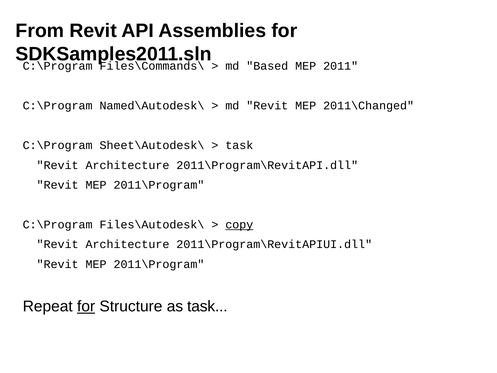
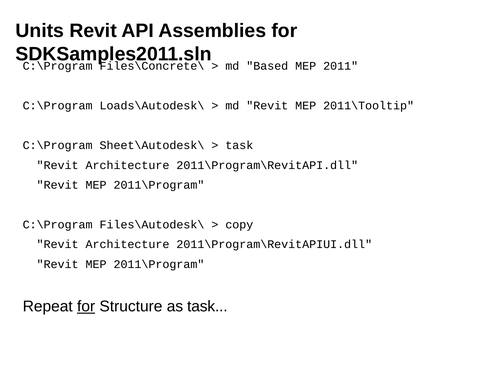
From: From -> Units
Files\Commands\: Files\Commands\ -> Files\Concrete\
Named\Autodesk\: Named\Autodesk\ -> Loads\Autodesk\
2011\Changed: 2011\Changed -> 2011\Tooltip
copy underline: present -> none
